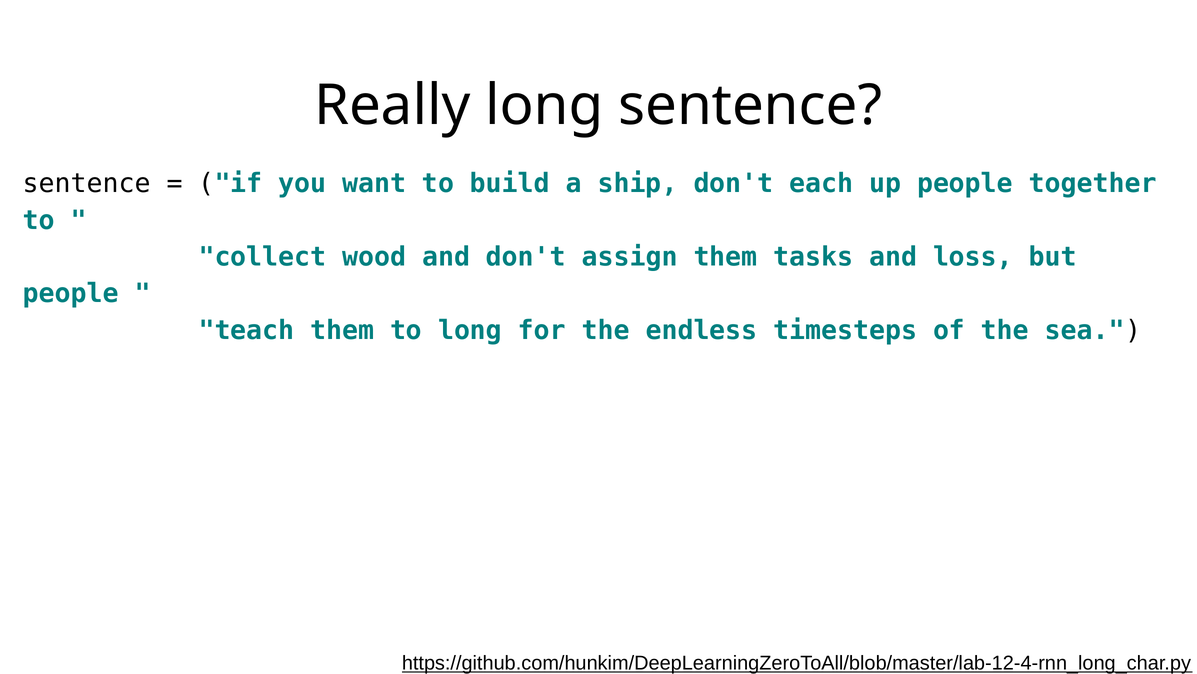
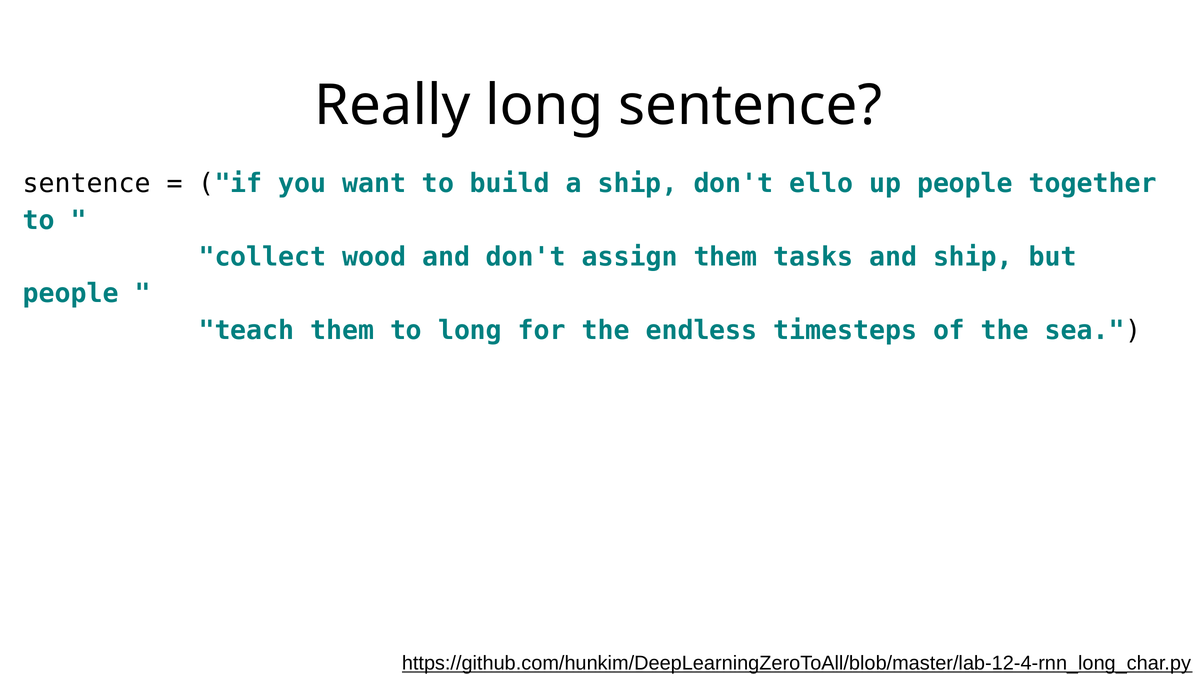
each: each -> ello
and loss: loss -> ship
